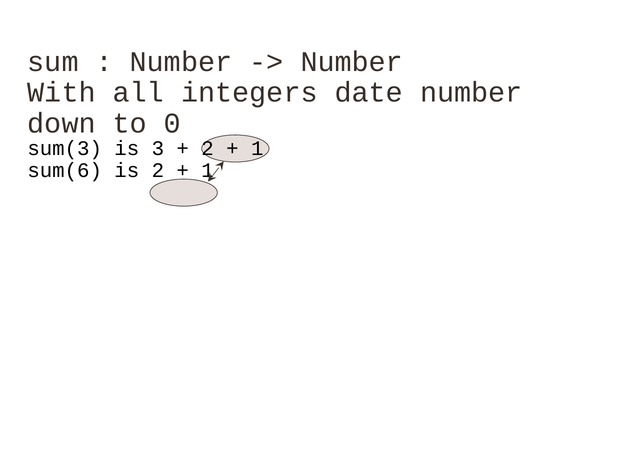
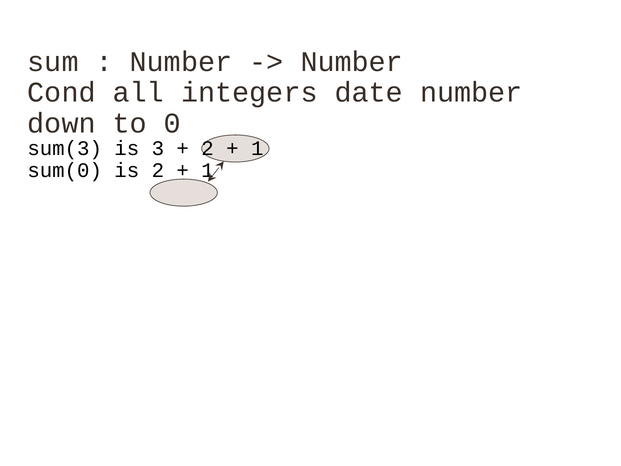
With: With -> Cond
sum(6: sum(6 -> sum(0
